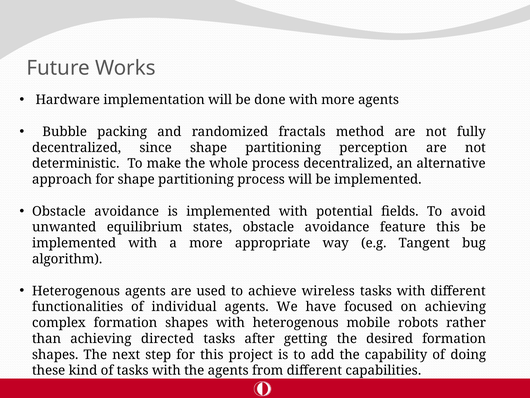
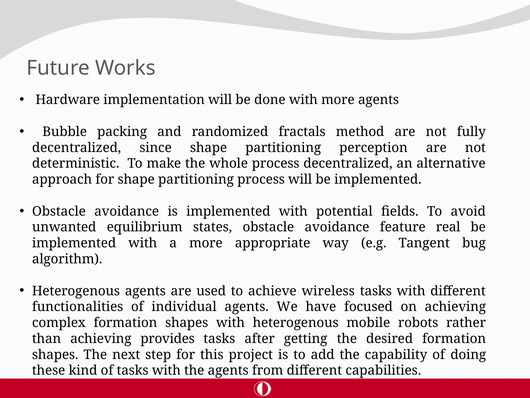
feature this: this -> real
directed: directed -> provides
